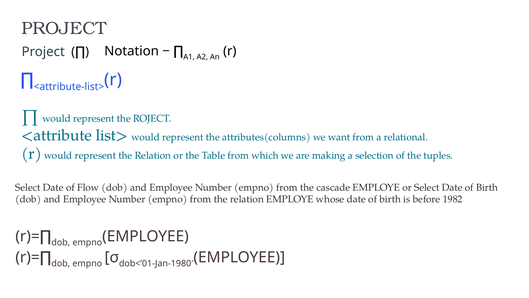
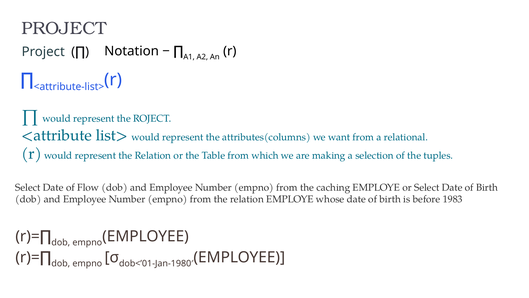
cascade: cascade -> caching
1982: 1982 -> 1983
